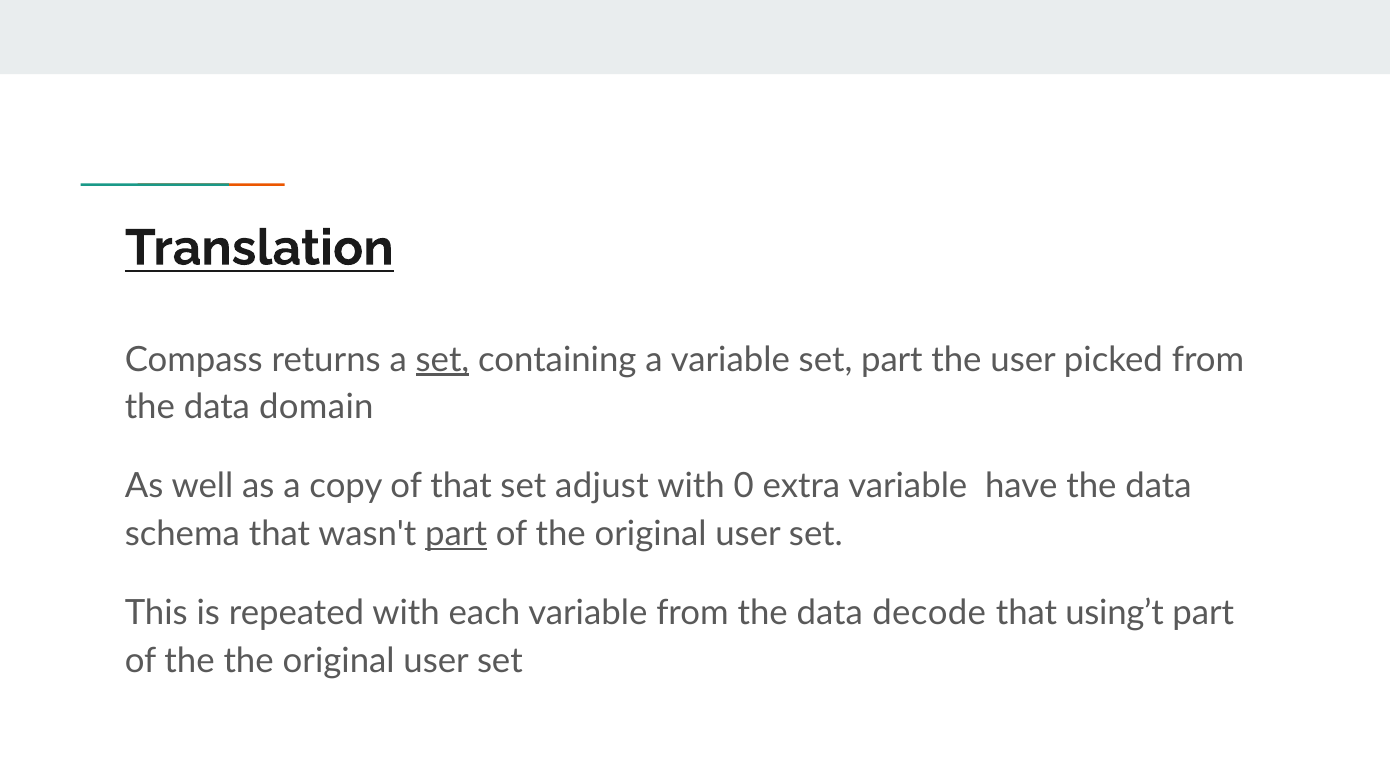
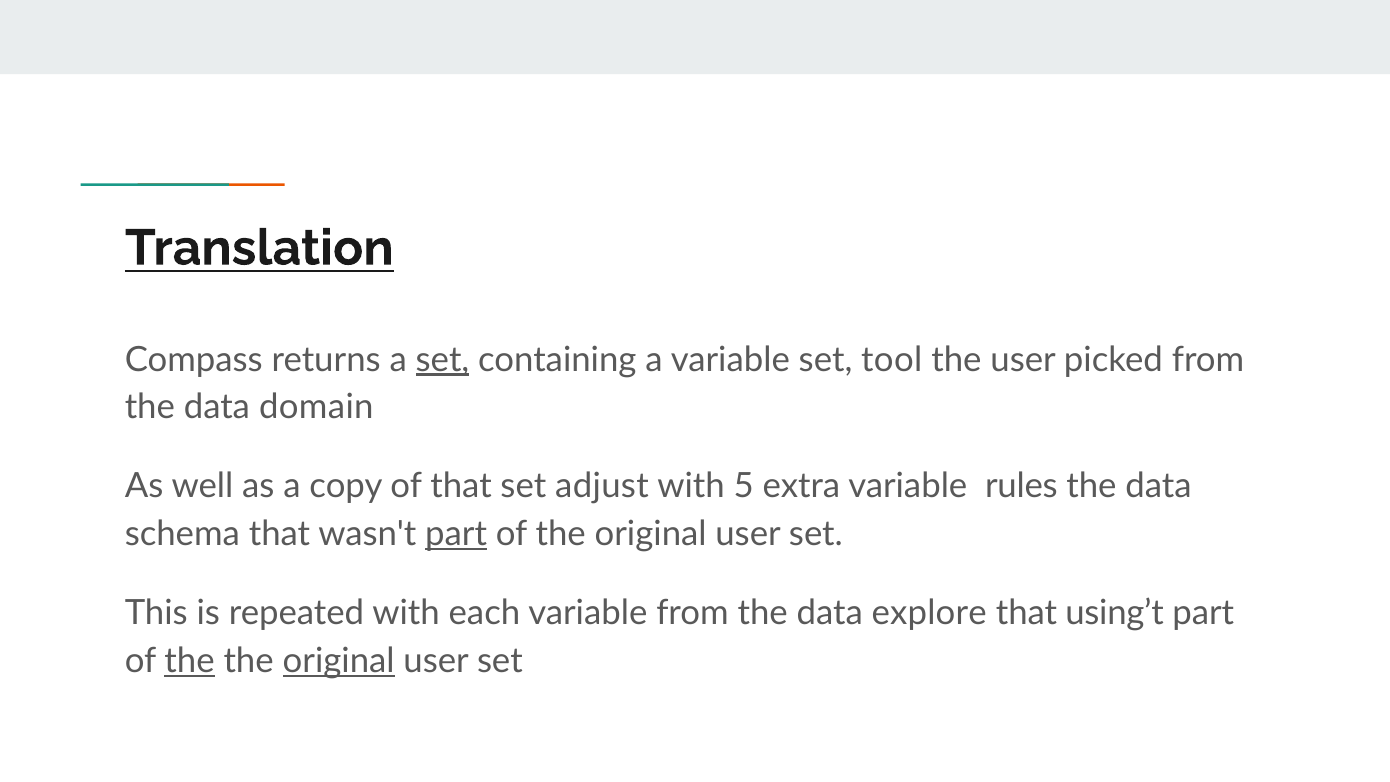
set part: part -> tool
0: 0 -> 5
have: have -> rules
decode: decode -> explore
the at (190, 661) underline: none -> present
original at (339, 661) underline: none -> present
